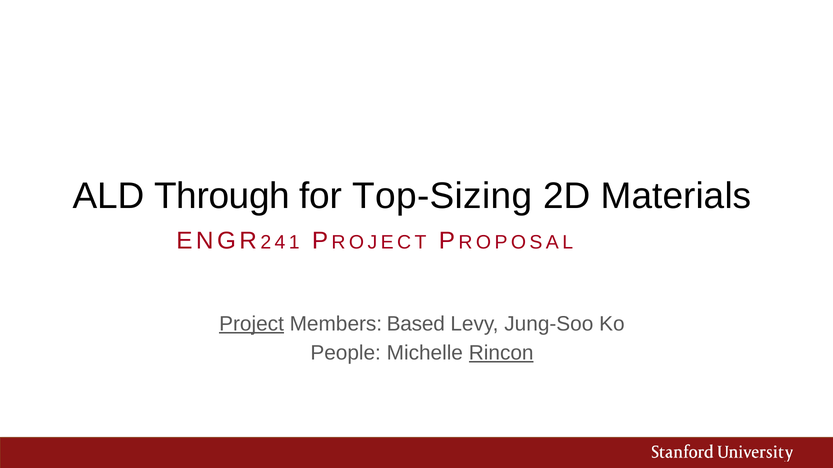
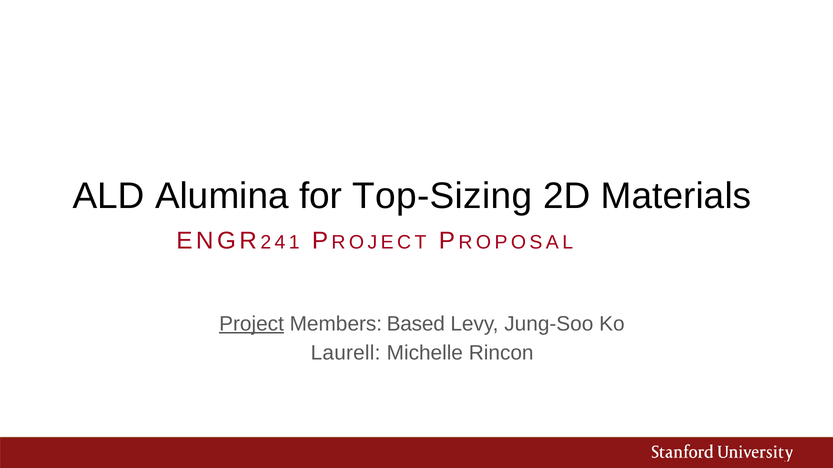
Through: Through -> Alumina
People: People -> Laurell
Rincon underline: present -> none
